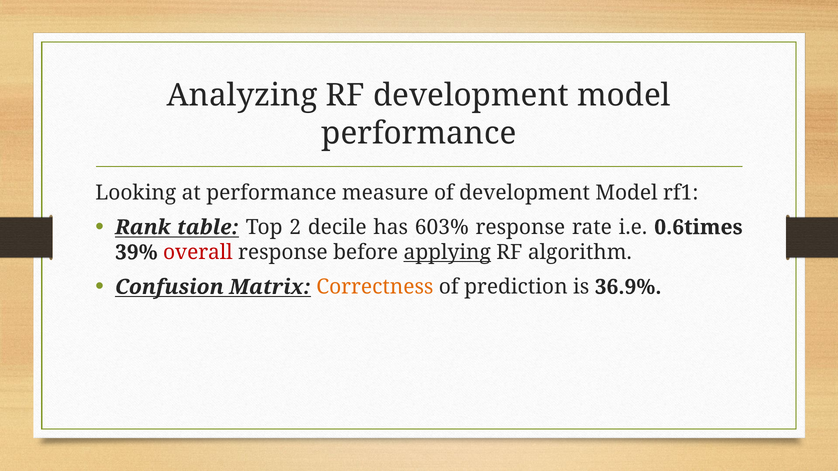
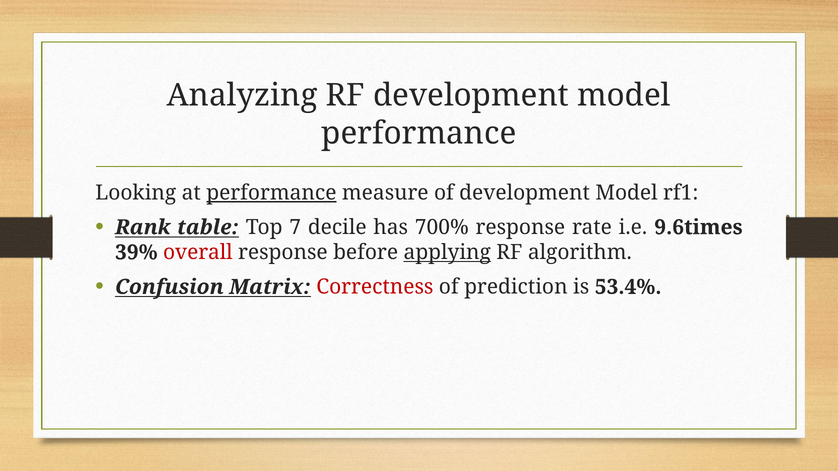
performance at (271, 193) underline: none -> present
2: 2 -> 7
603%: 603% -> 700%
0.6times: 0.6times -> 9.6times
Correctness colour: orange -> red
36.9%: 36.9% -> 53.4%
